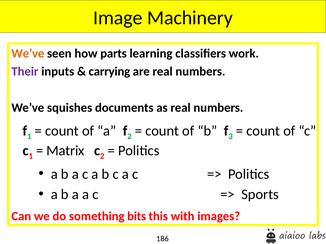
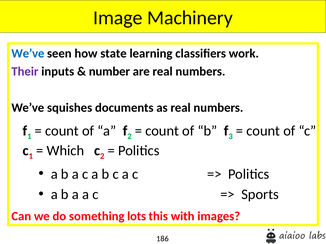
We’ve at (28, 54) colour: orange -> blue
parts: parts -> state
carrying: carrying -> number
Matrix: Matrix -> Which
bits: bits -> lots
